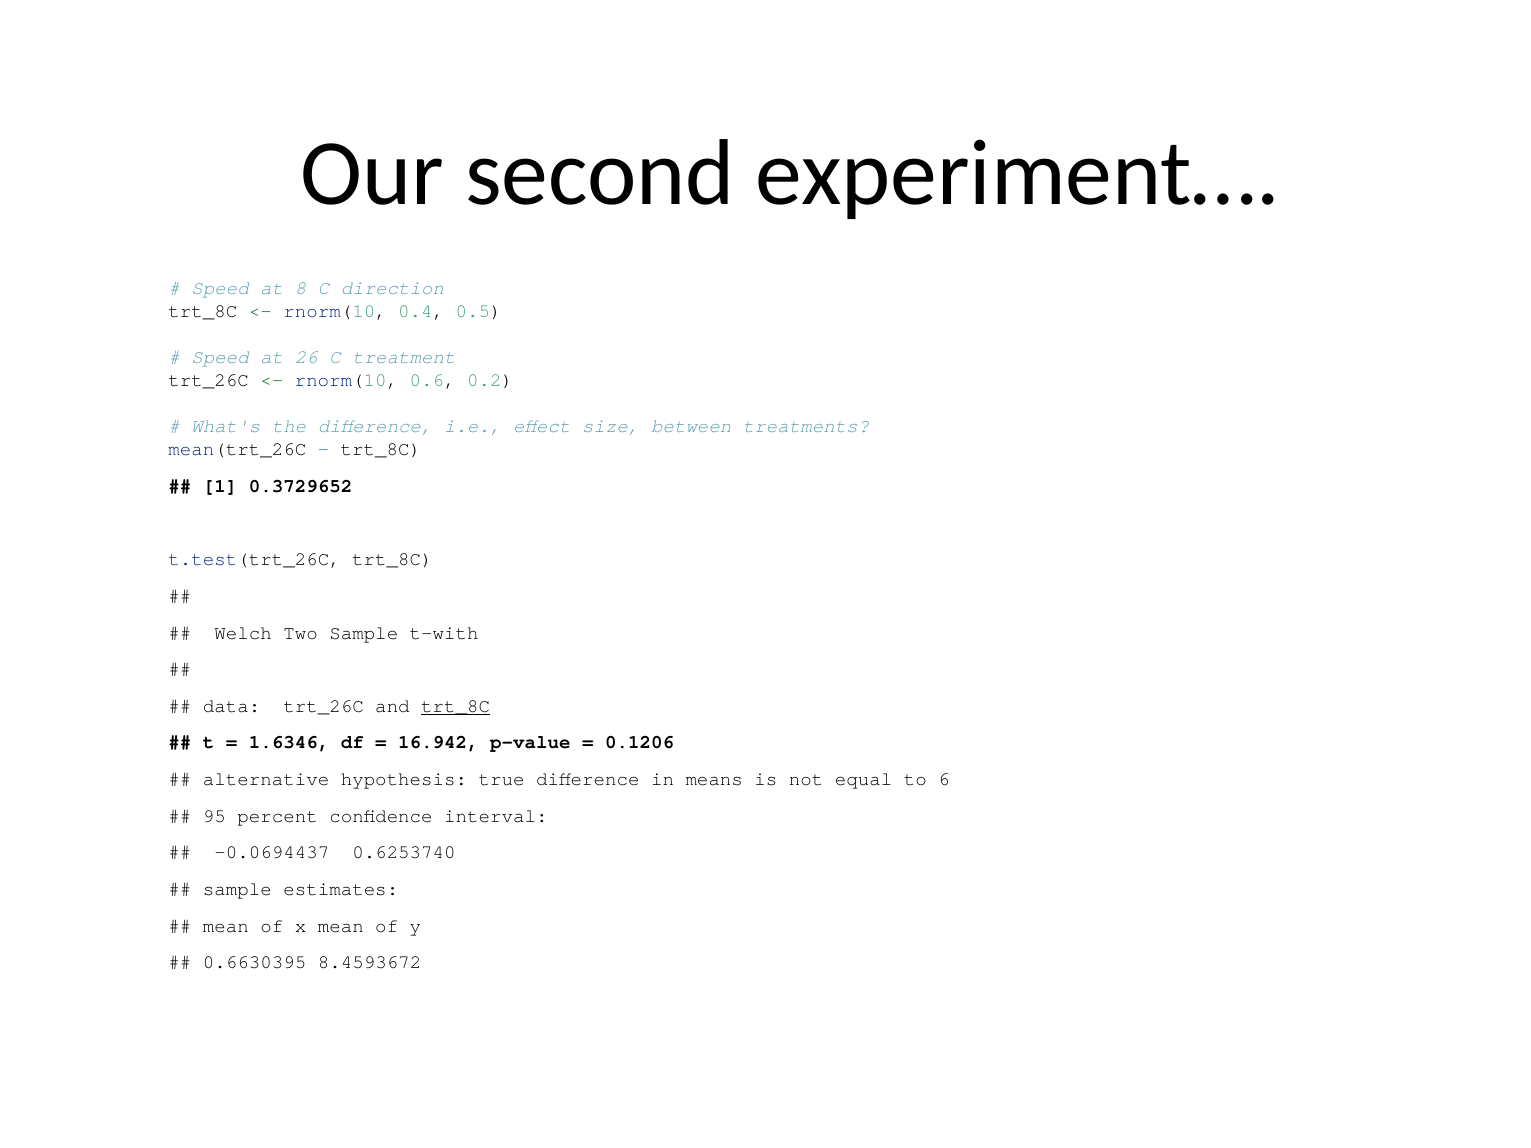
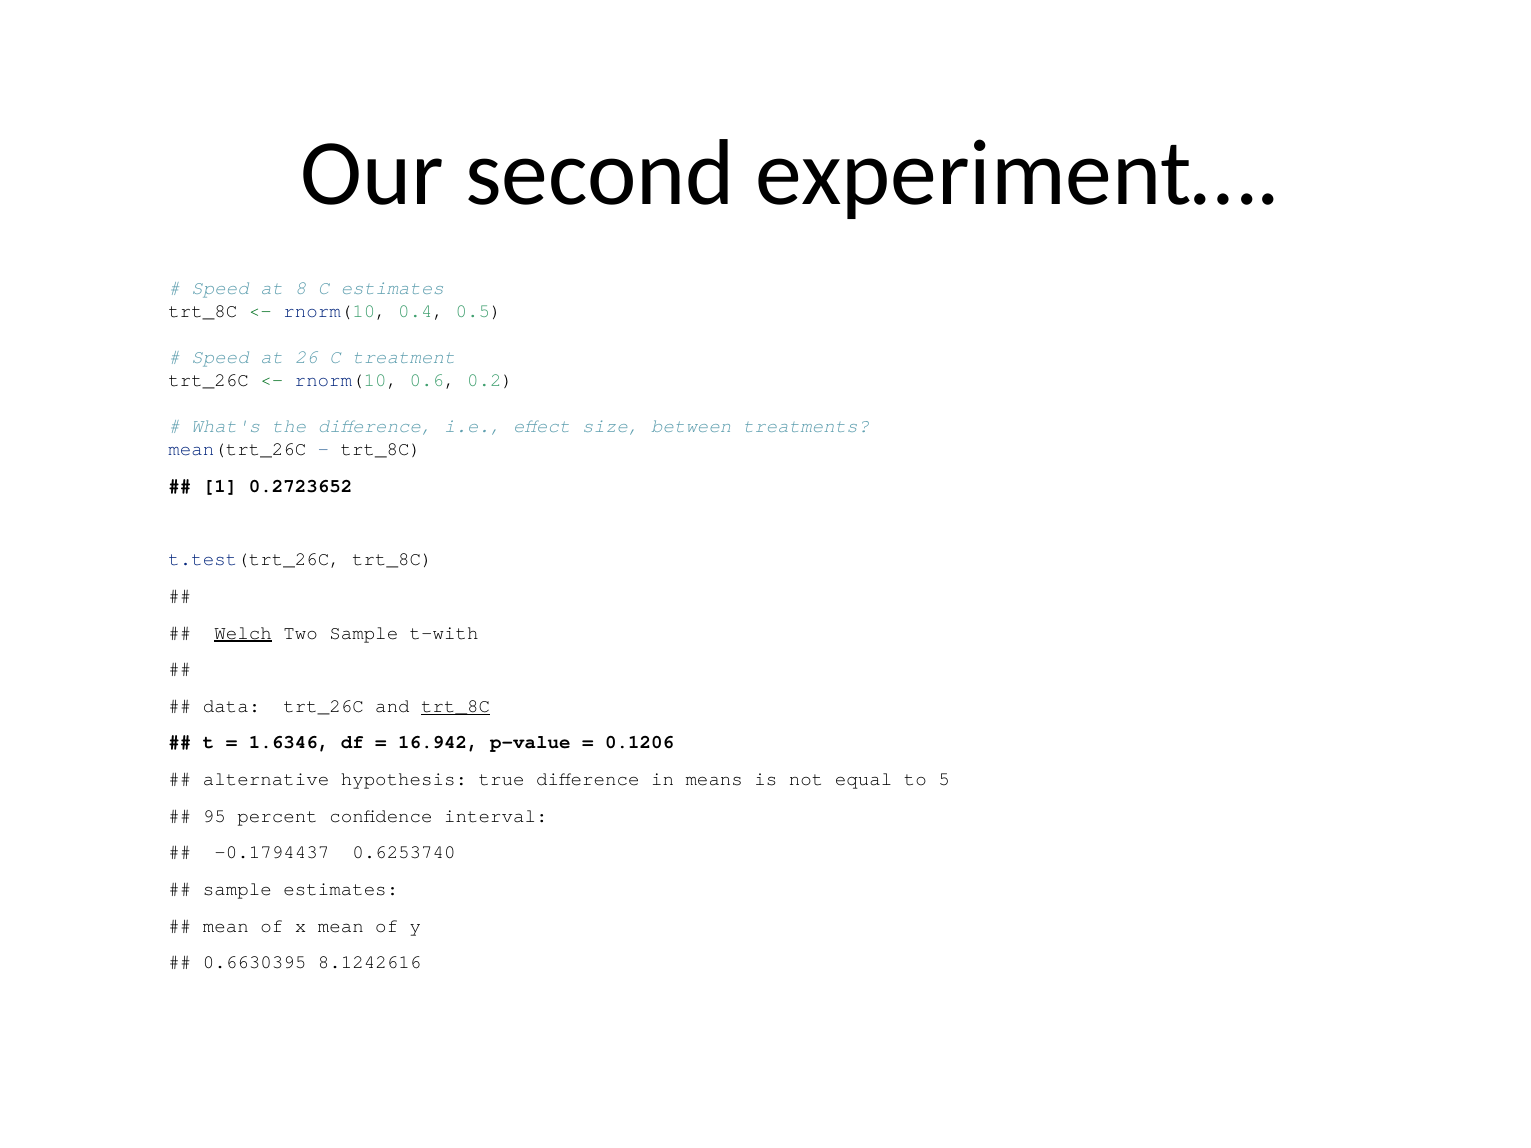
C direction: direction -> estimates
0.3729652: 0.3729652 -> 0.2723652
Welch underline: none -> present
6: 6 -> 5
-0.0694437: -0.0694437 -> -0.1794437
8.4593672: 8.4593672 -> 8.1242616
